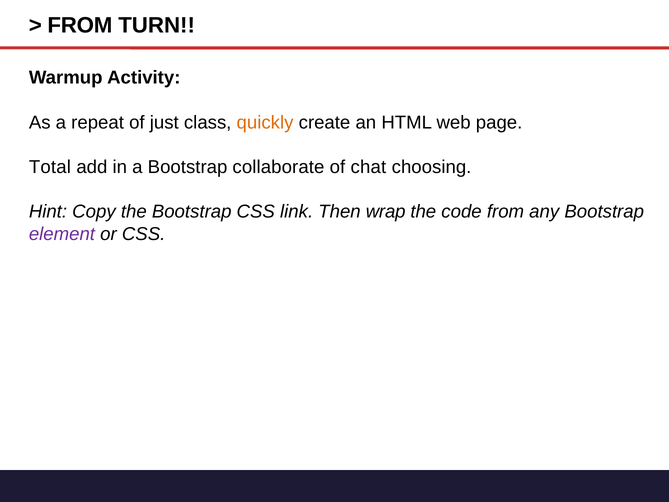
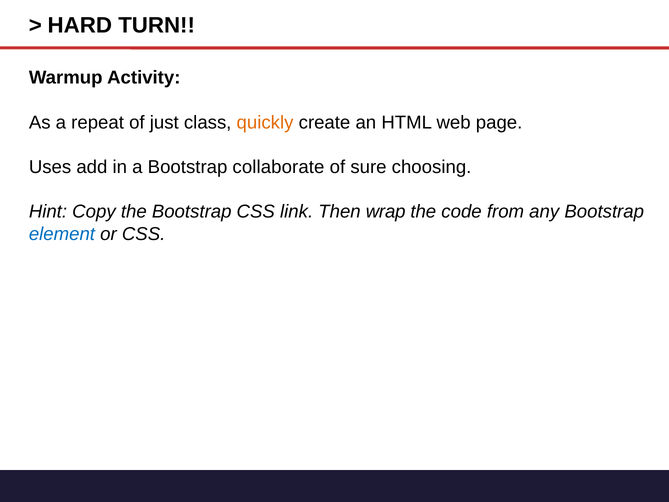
FROM at (80, 25): FROM -> HARD
Total: Total -> Uses
chat: chat -> sure
element colour: purple -> blue
